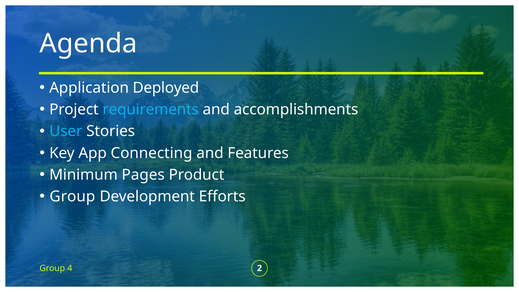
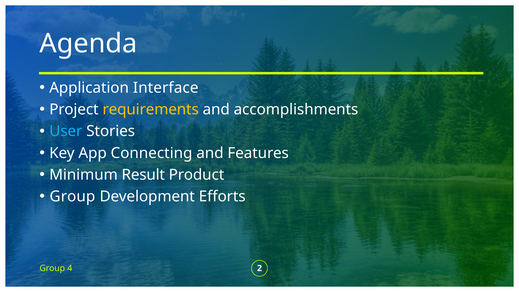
Deployed: Deployed -> Interface
requirements colour: light blue -> yellow
Pages: Pages -> Result
